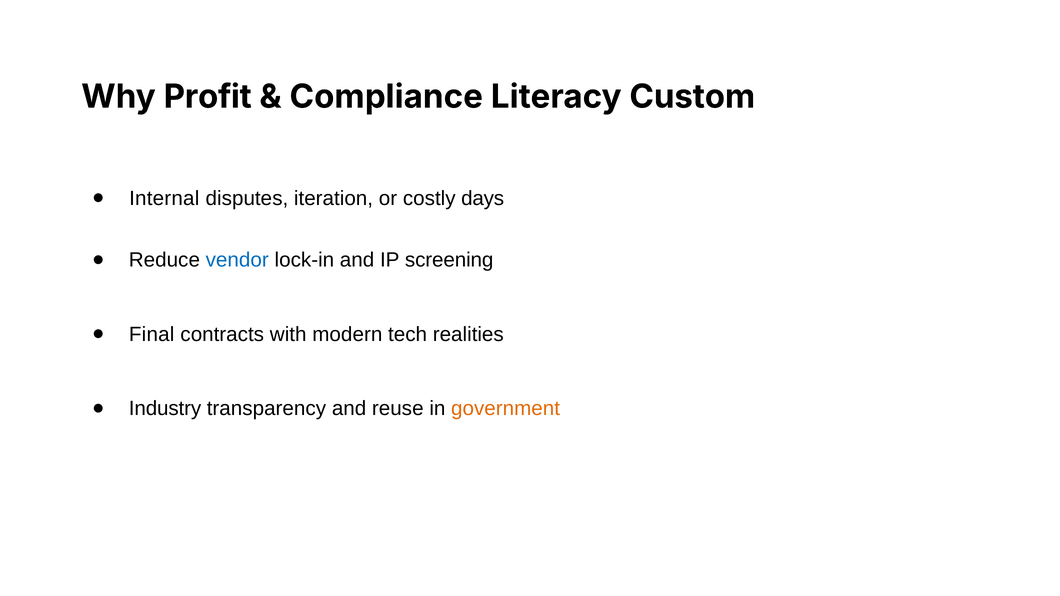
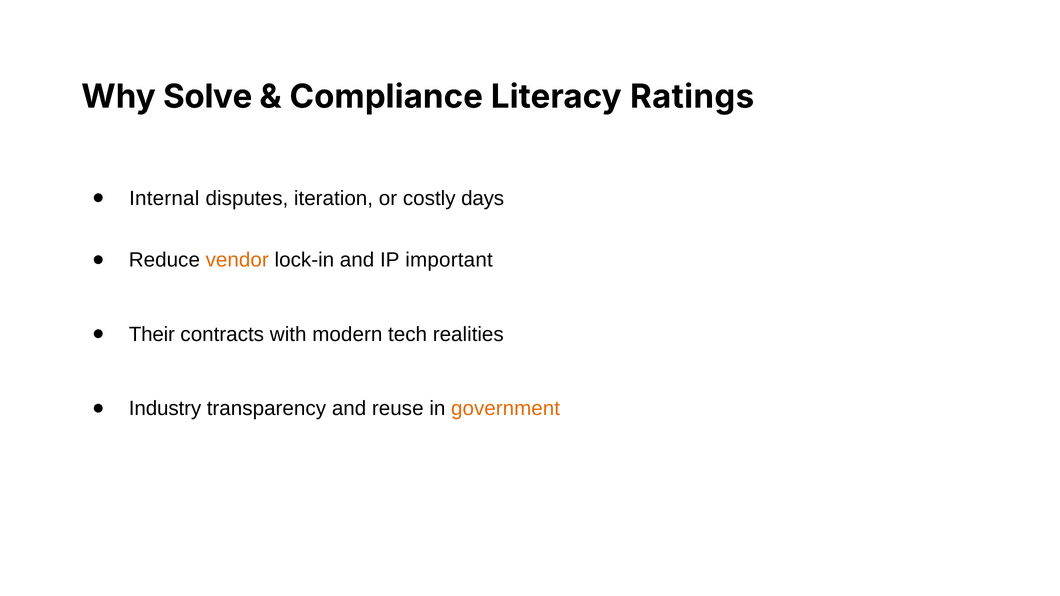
Profit: Profit -> Solve
Custom: Custom -> Ratings
vendor colour: blue -> orange
screening: screening -> important
Final: Final -> Their
